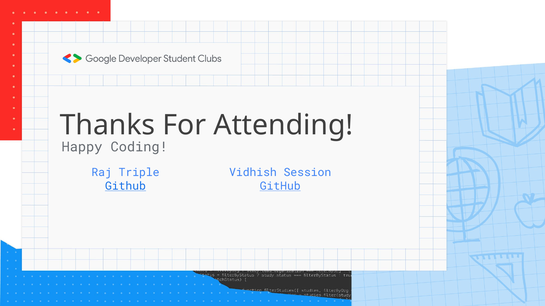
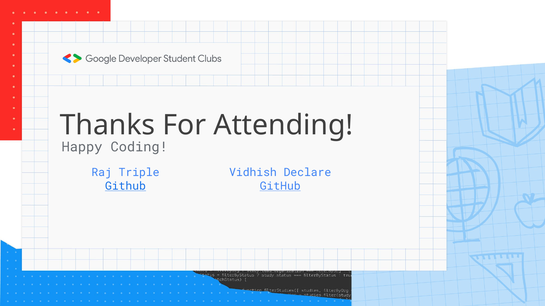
Session: Session -> Declare
